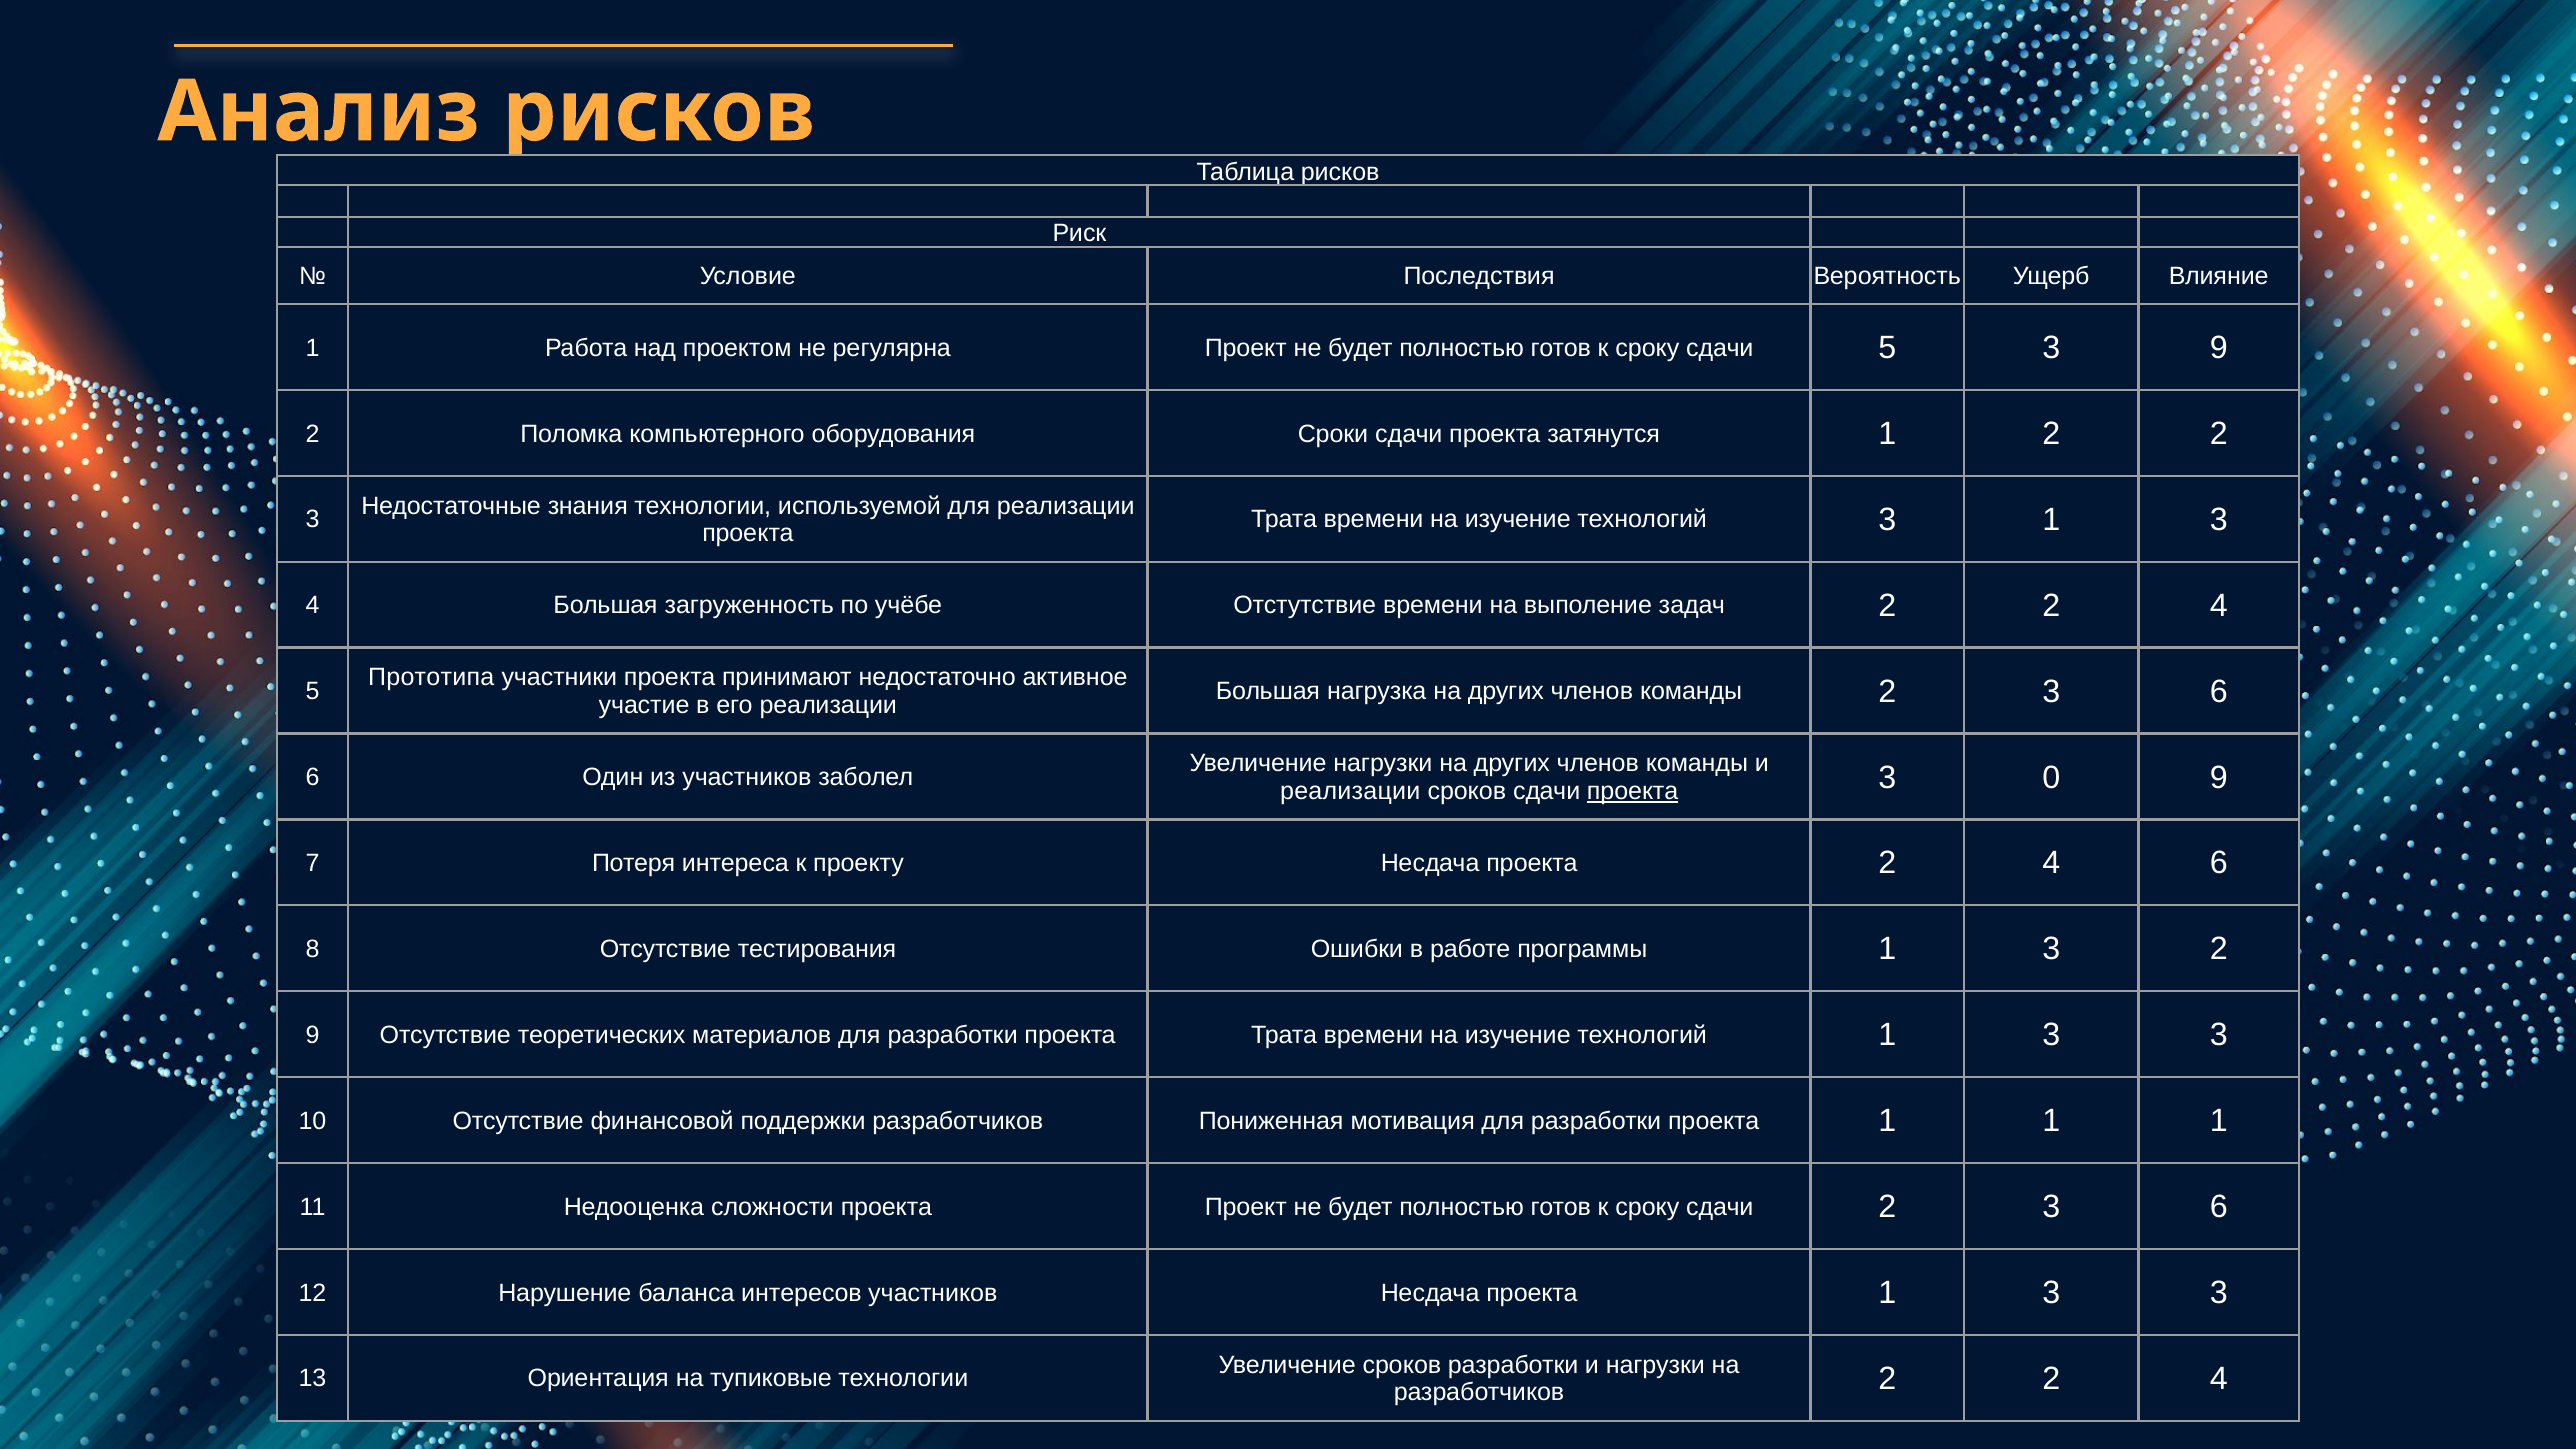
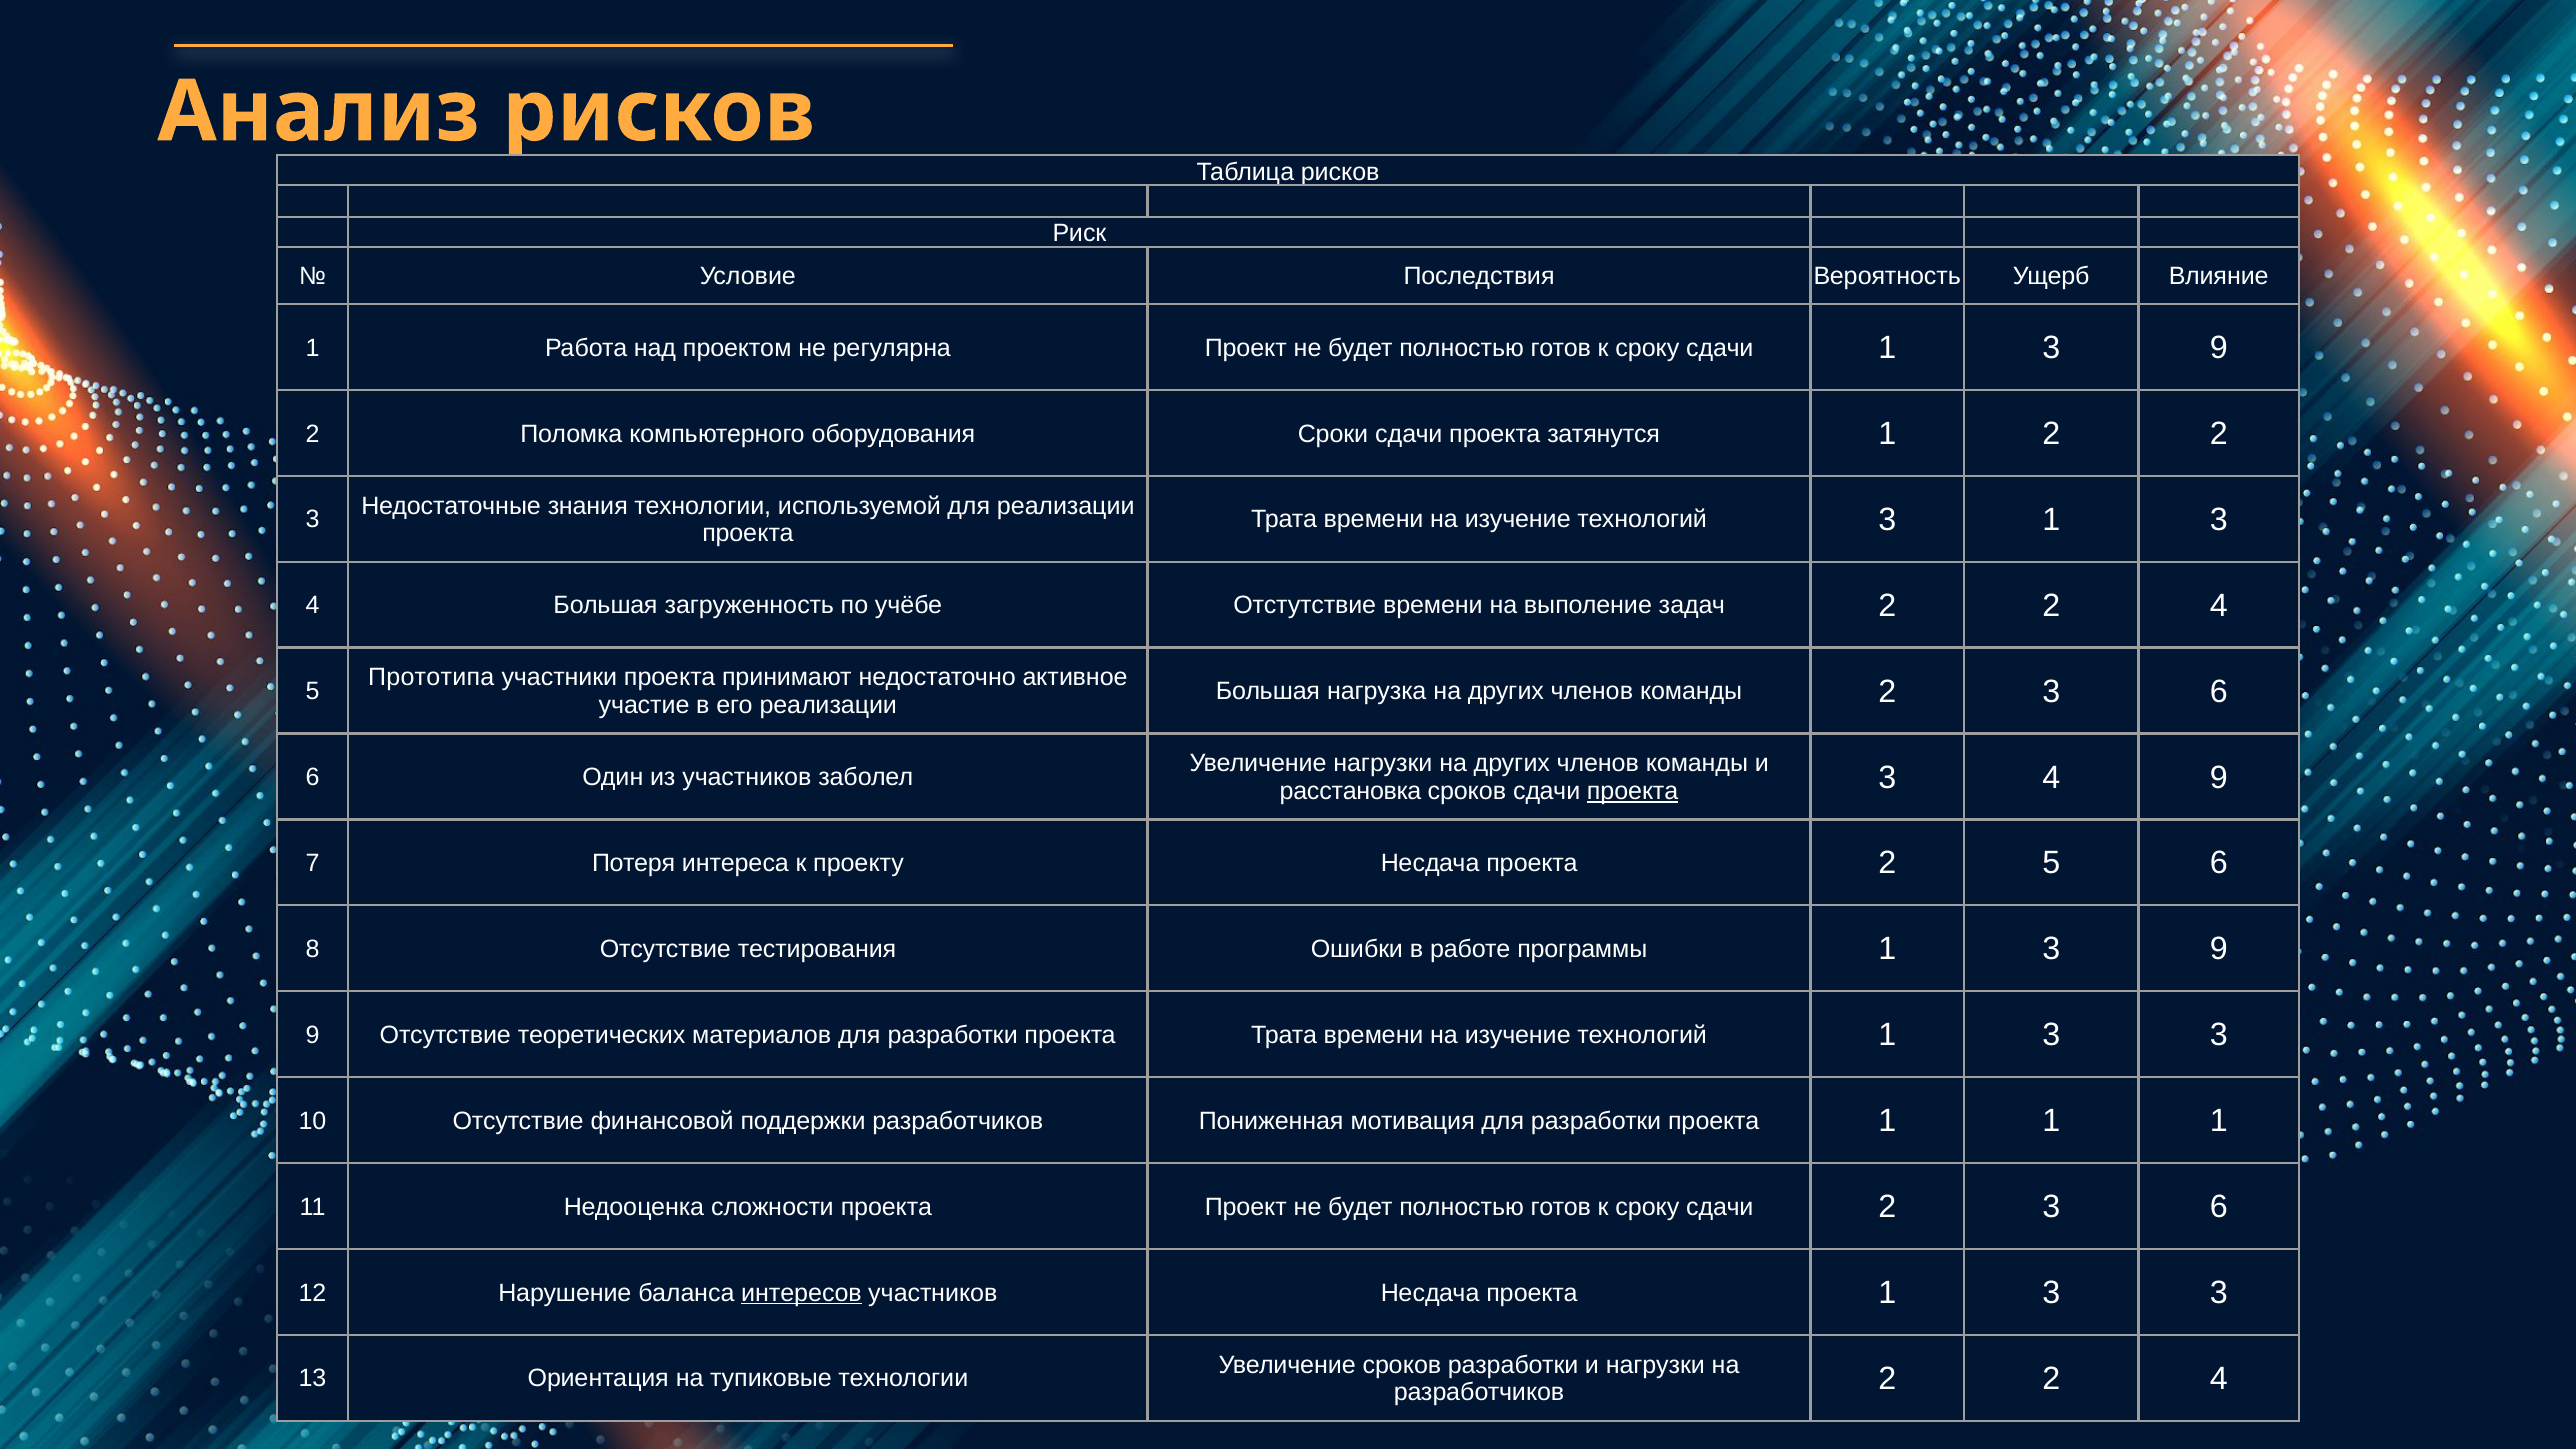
сдачи 5: 5 -> 1
реализации at (1350, 791): реализации -> расстановка
0 at (2051, 777): 0 -> 4
проекта 2 4: 4 -> 5
программы 1 3 2: 2 -> 9
интересов underline: none -> present
